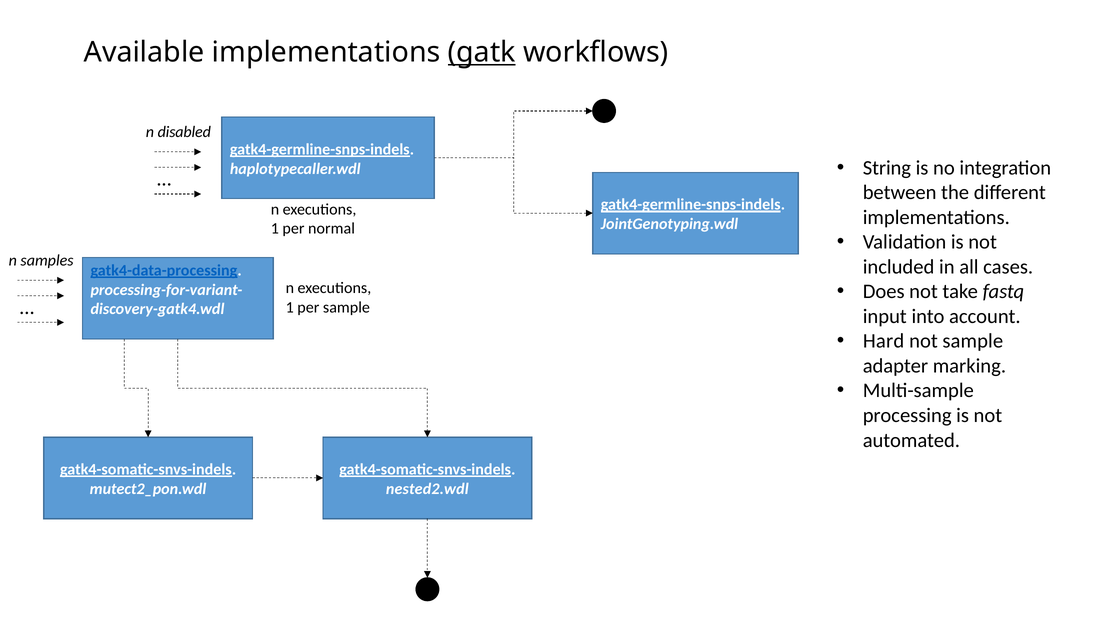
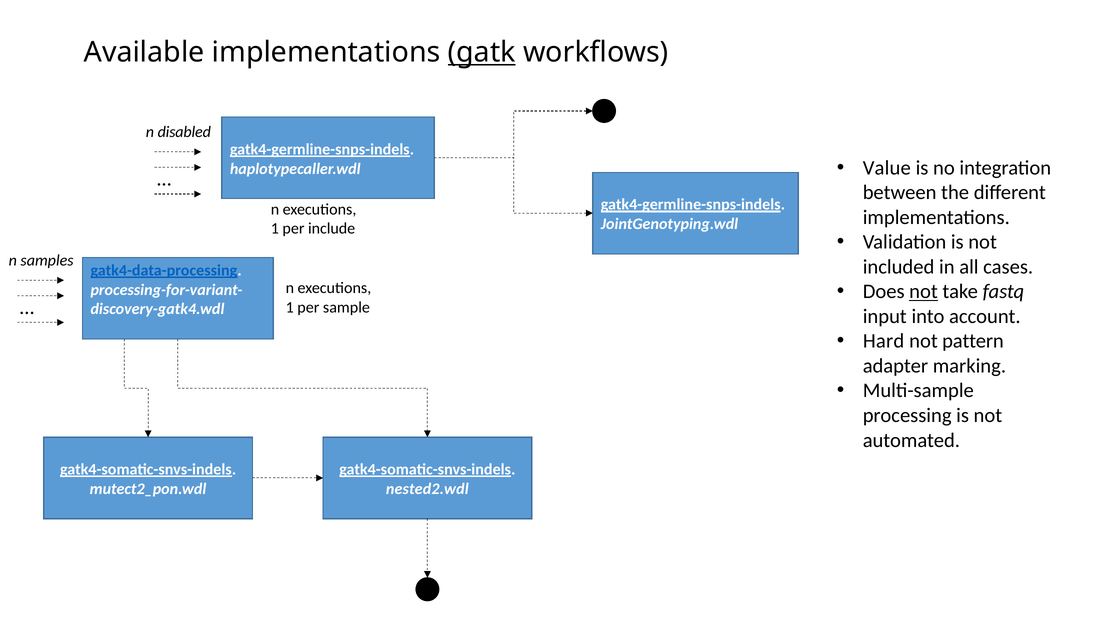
String: String -> Value
normal: normal -> include
not at (923, 292) underline: none -> present
not sample: sample -> pattern
